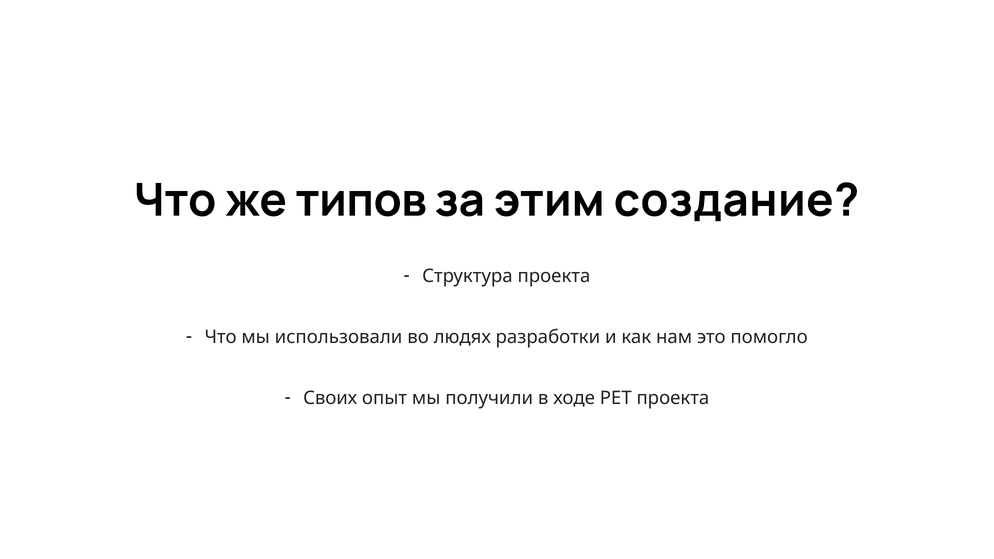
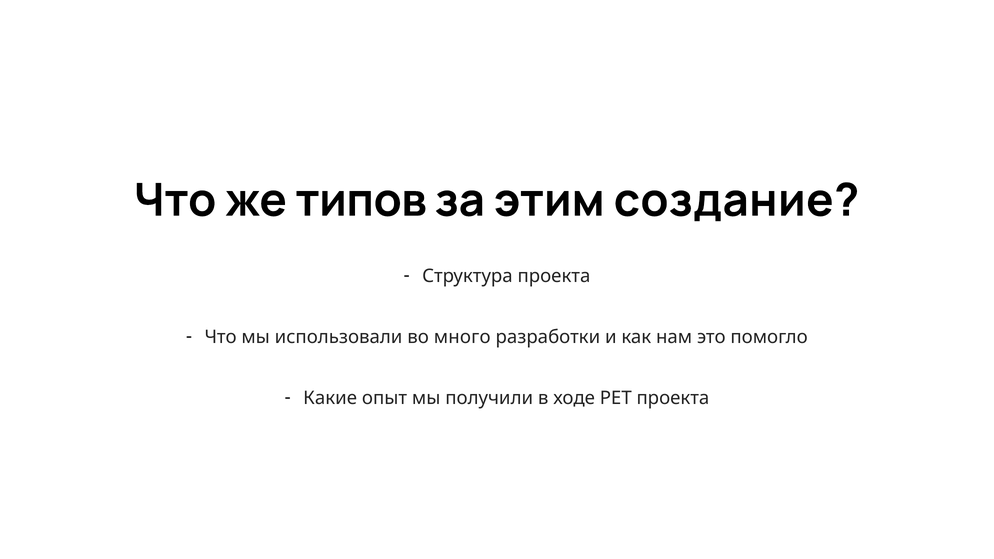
людях: людях -> много
Своих: Своих -> Какие
